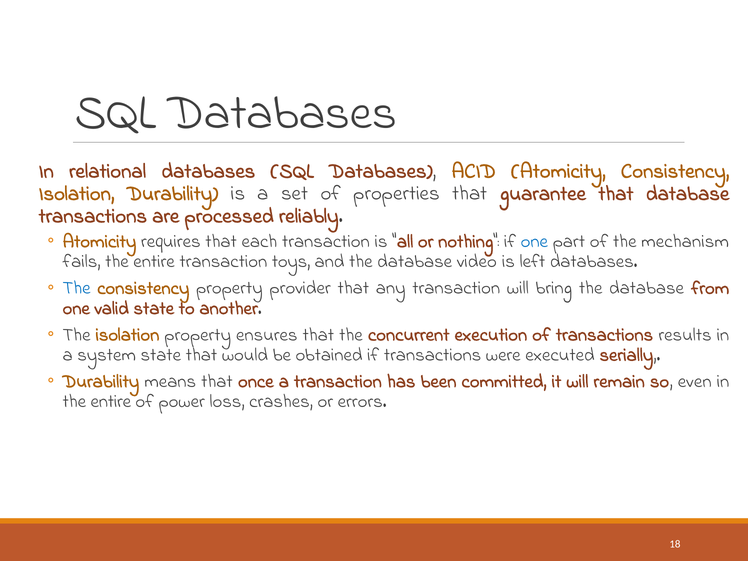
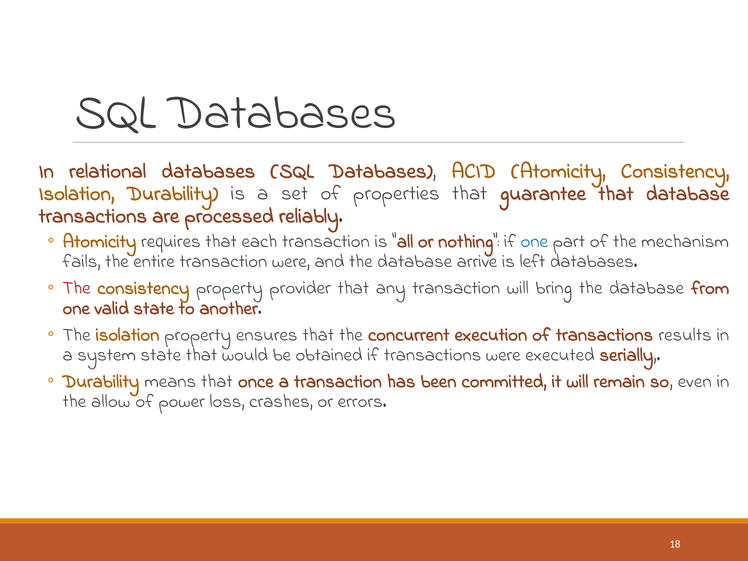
transaction toys: toys -> were
video: video -> arrive
The at (77, 288) colour: blue -> red
entire at (111, 401): entire -> allow
